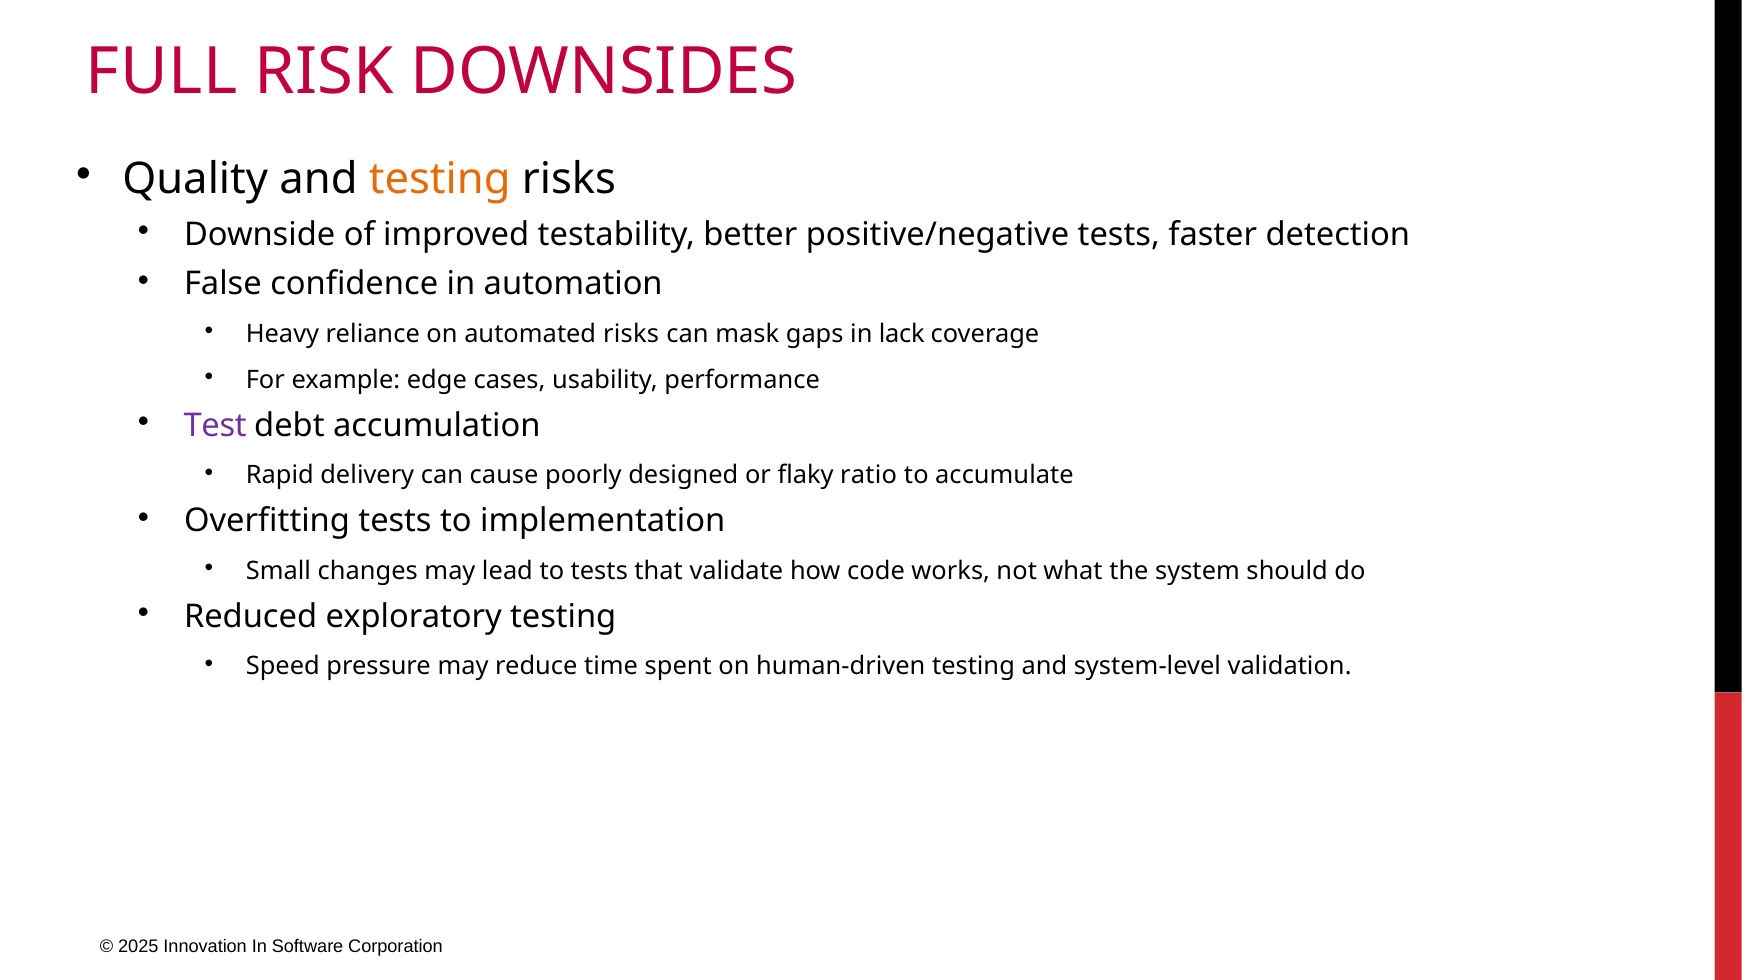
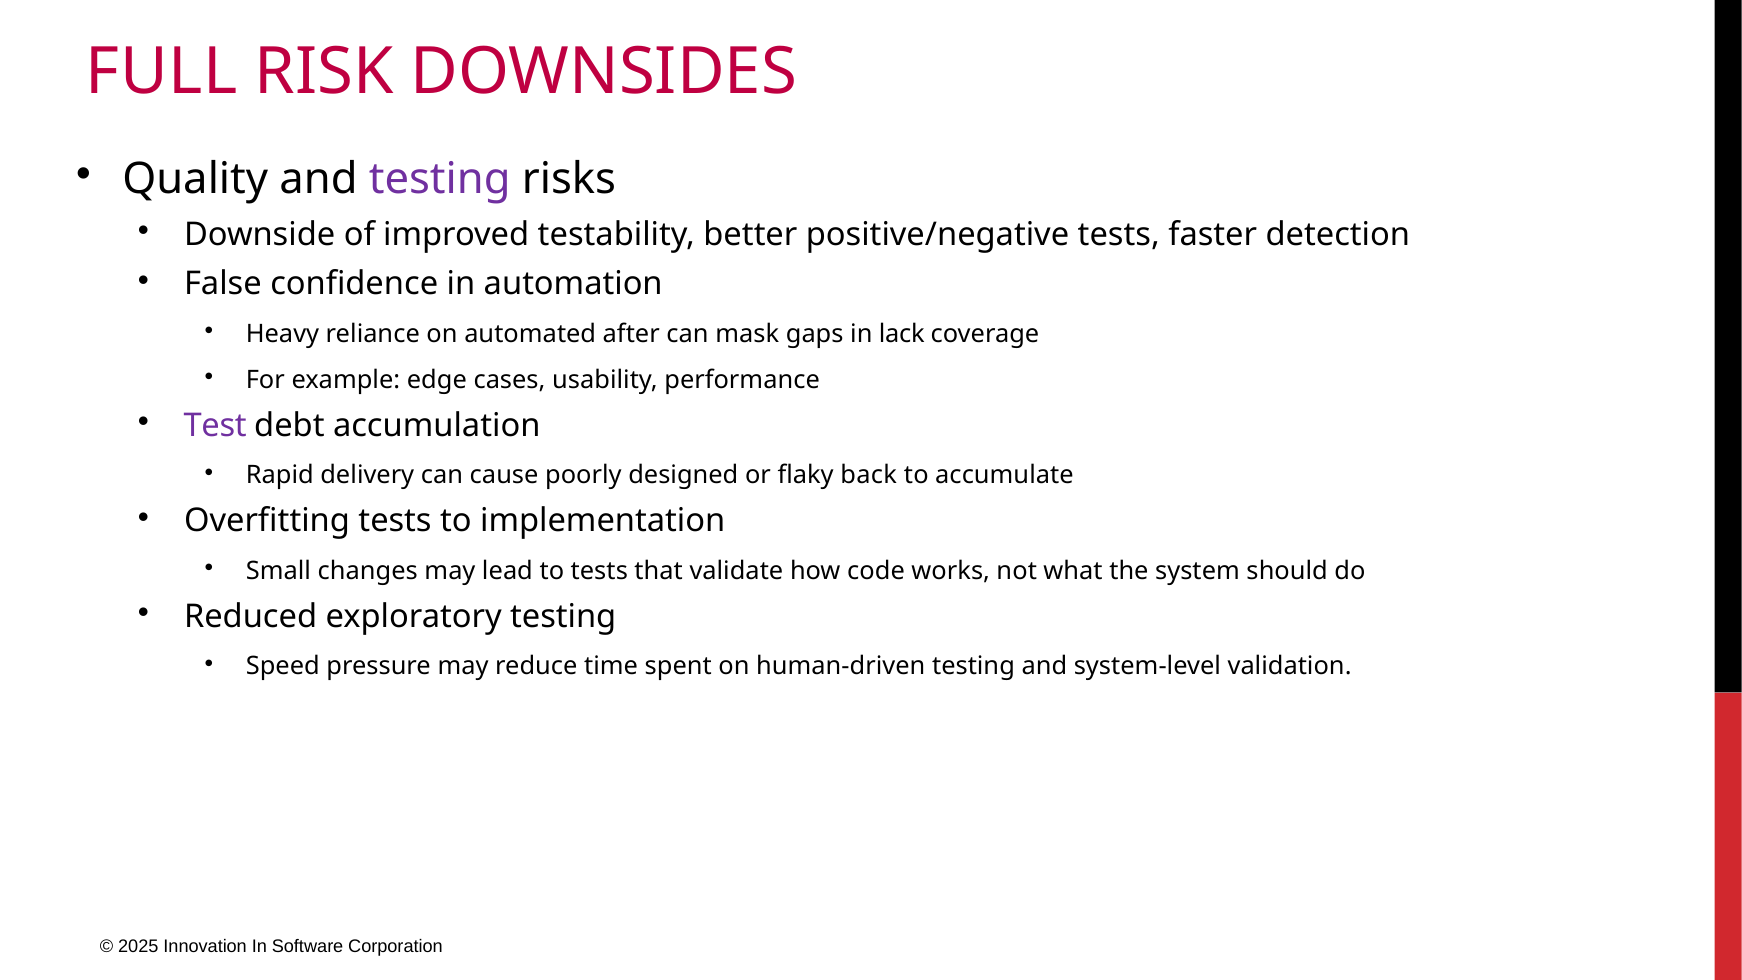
testing at (440, 179) colour: orange -> purple
automated risks: risks -> after
ratio: ratio -> back
